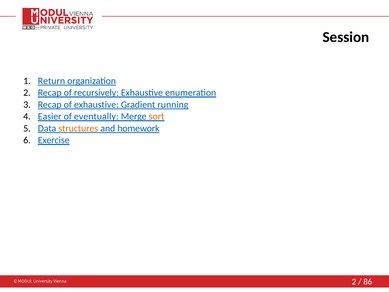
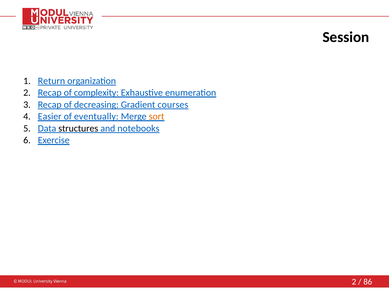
recursively: recursively -> complexity
of exhaustive: exhaustive -> decreasing
running: running -> courses
structures colour: orange -> black
homework: homework -> notebooks
